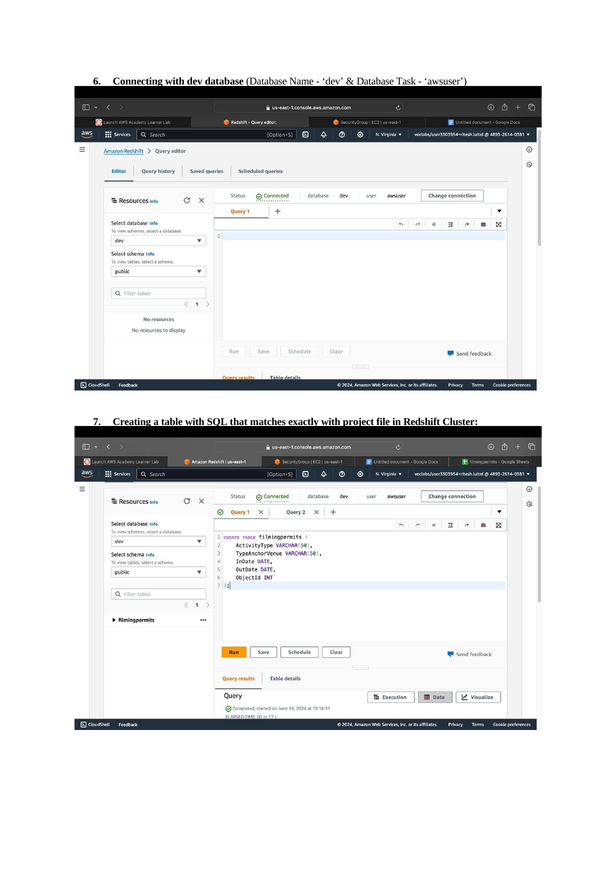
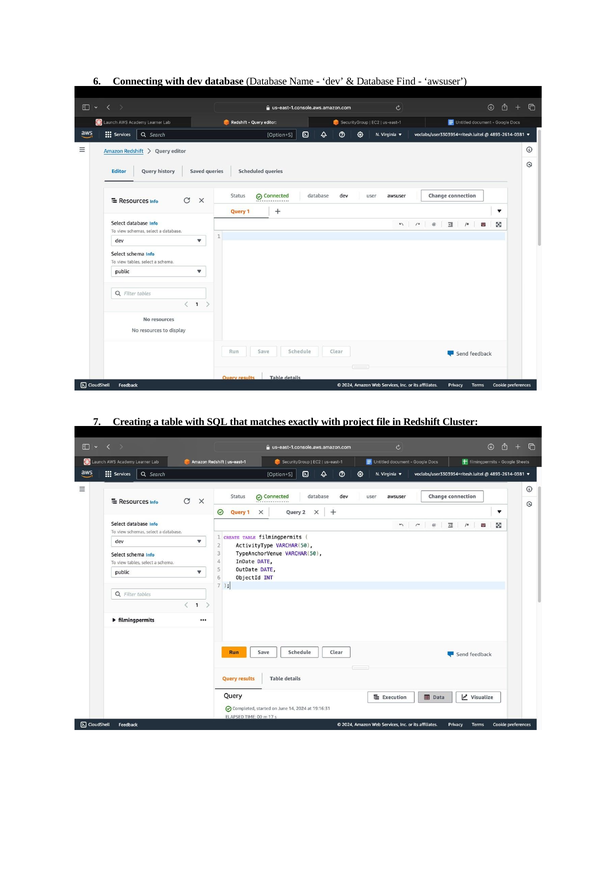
Task: Task -> Find
